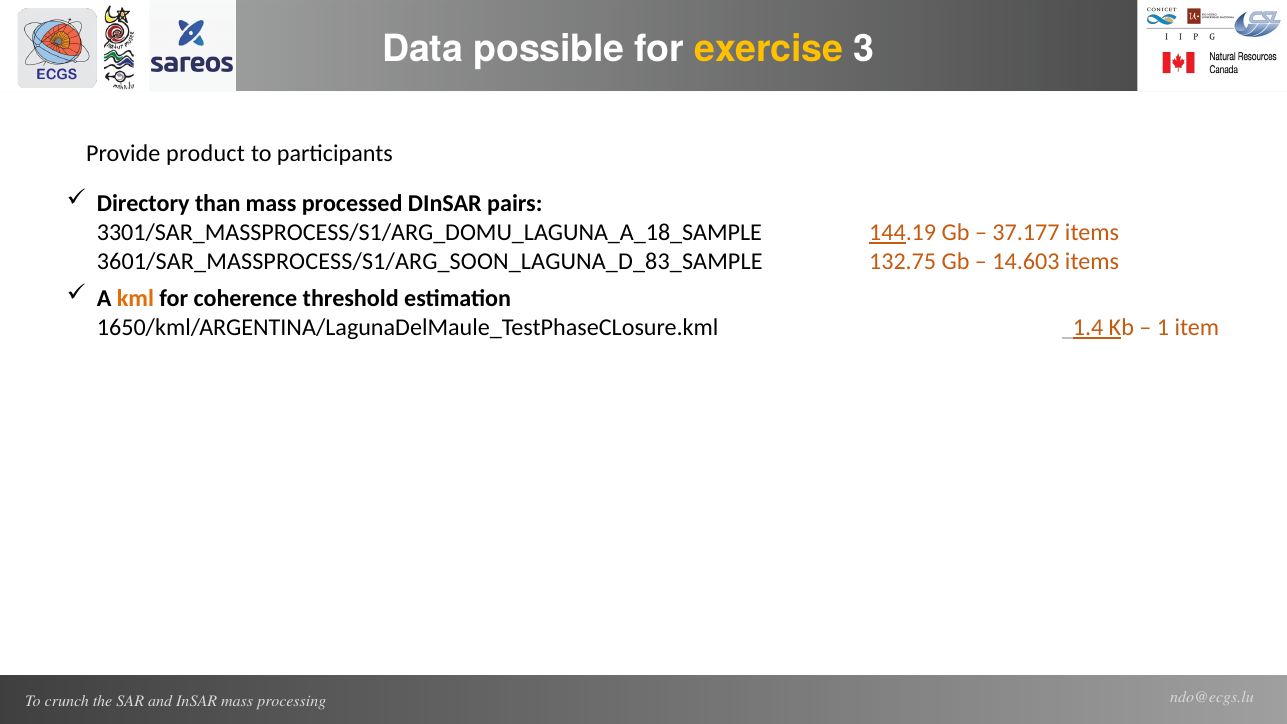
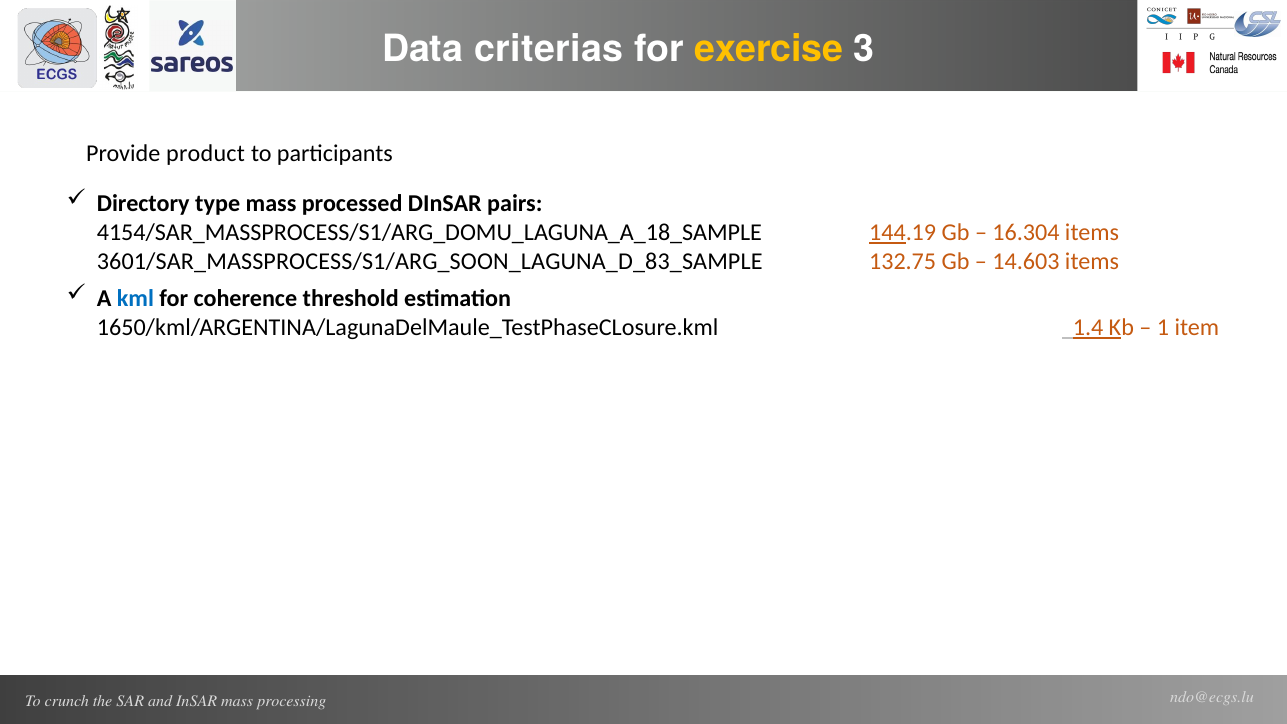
possible: possible -> criterias
than: than -> type
3301/SAR_MASSPROCESS/S1/ARG_DOMU_LAGUNA_A_18_SAMPLE: 3301/SAR_MASSPROCESS/S1/ARG_DOMU_LAGUNA_A_18_SAMPLE -> 4154/SAR_MASSPROCESS/S1/ARG_DOMU_LAGUNA_A_18_SAMPLE
37.177: 37.177 -> 16.304
kml colour: orange -> blue
